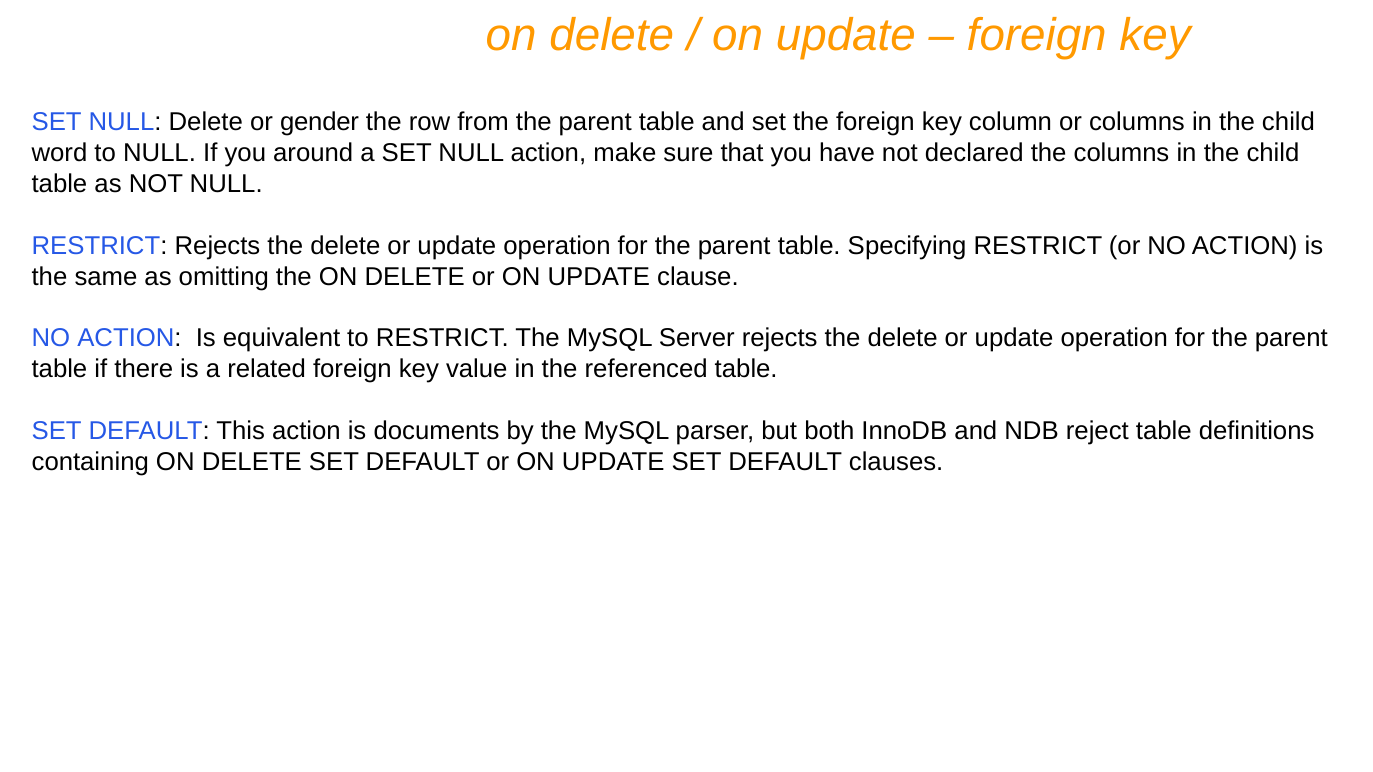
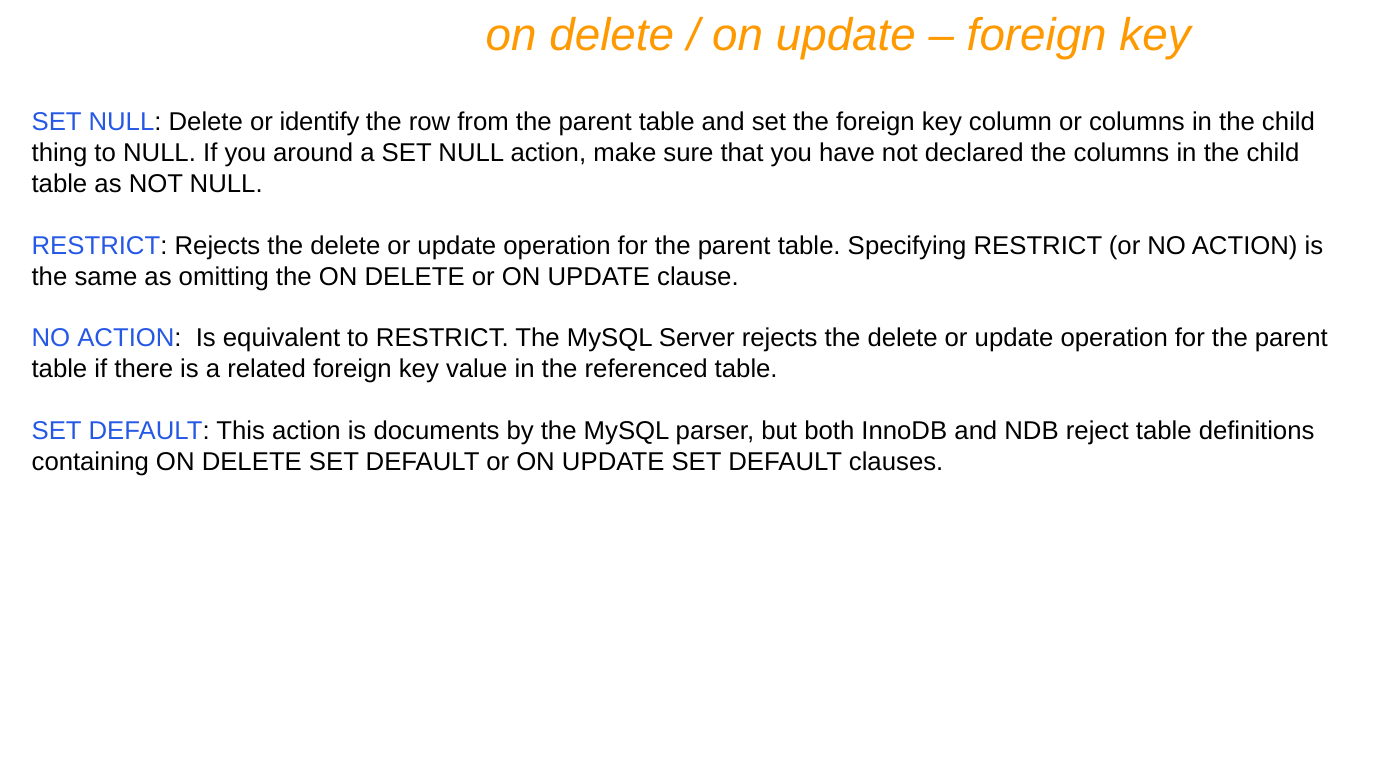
gender: gender -> identify
word: word -> thing
